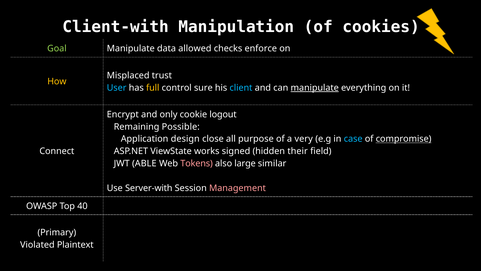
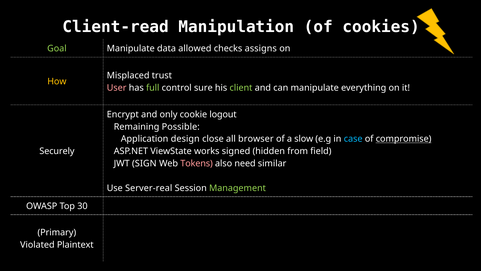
Client-with: Client-with -> Client-read
enforce: enforce -> assigns
User colour: light blue -> pink
full colour: yellow -> light green
client colour: light blue -> light green
manipulate at (315, 88) underline: present -> none
purpose: purpose -> browser
very: very -> slow
Connect: Connect -> Securely
their: their -> from
ABLE: ABLE -> SIGN
large: large -> need
Server-with: Server-with -> Server-real
Management colour: pink -> light green
40: 40 -> 30
